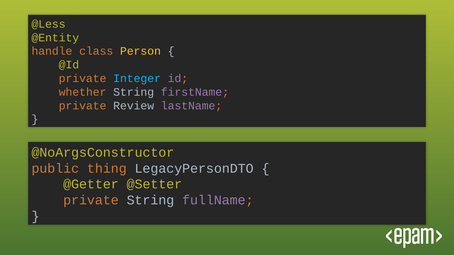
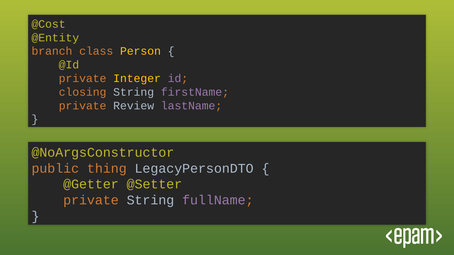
@Less: @Less -> @Cost
handle: handle -> branch
Integer colour: light blue -> yellow
whether: whether -> closing
